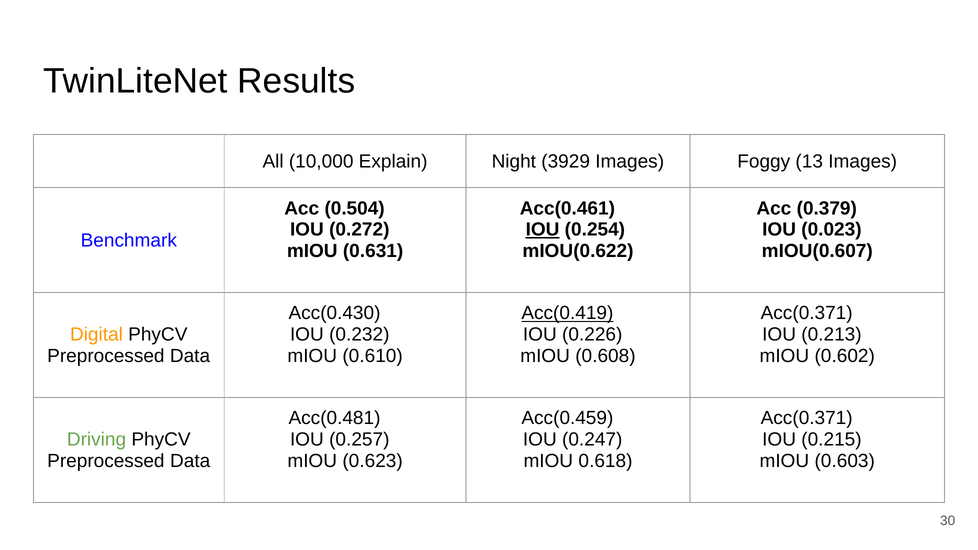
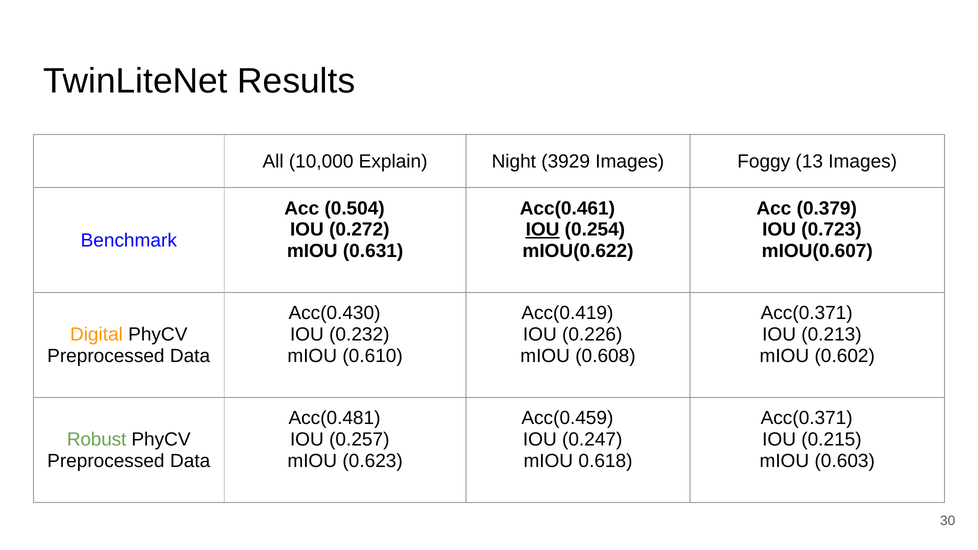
0.023: 0.023 -> 0.723
Acc(0.419 underline: present -> none
Driving: Driving -> Robust
